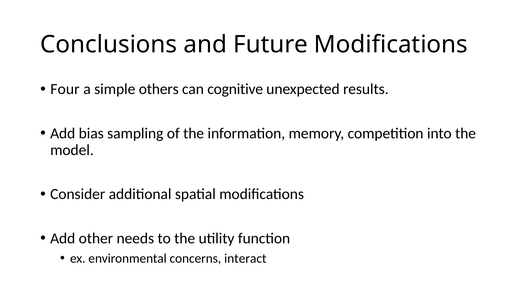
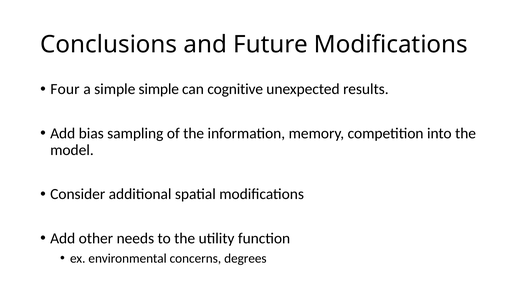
simple others: others -> simple
interact: interact -> degrees
